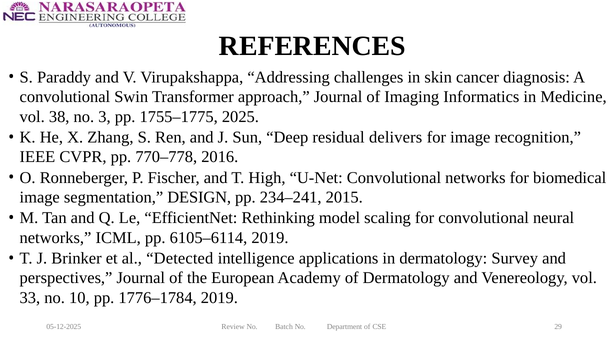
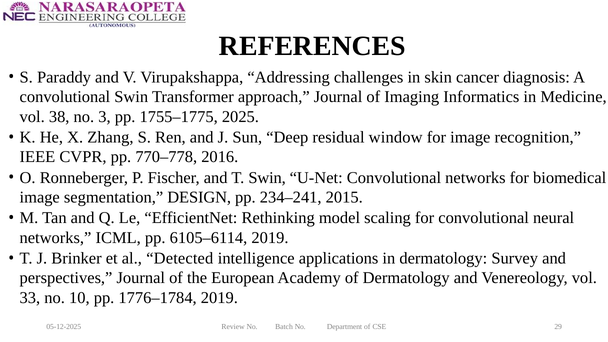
delivers: delivers -> window
T High: High -> Swin
